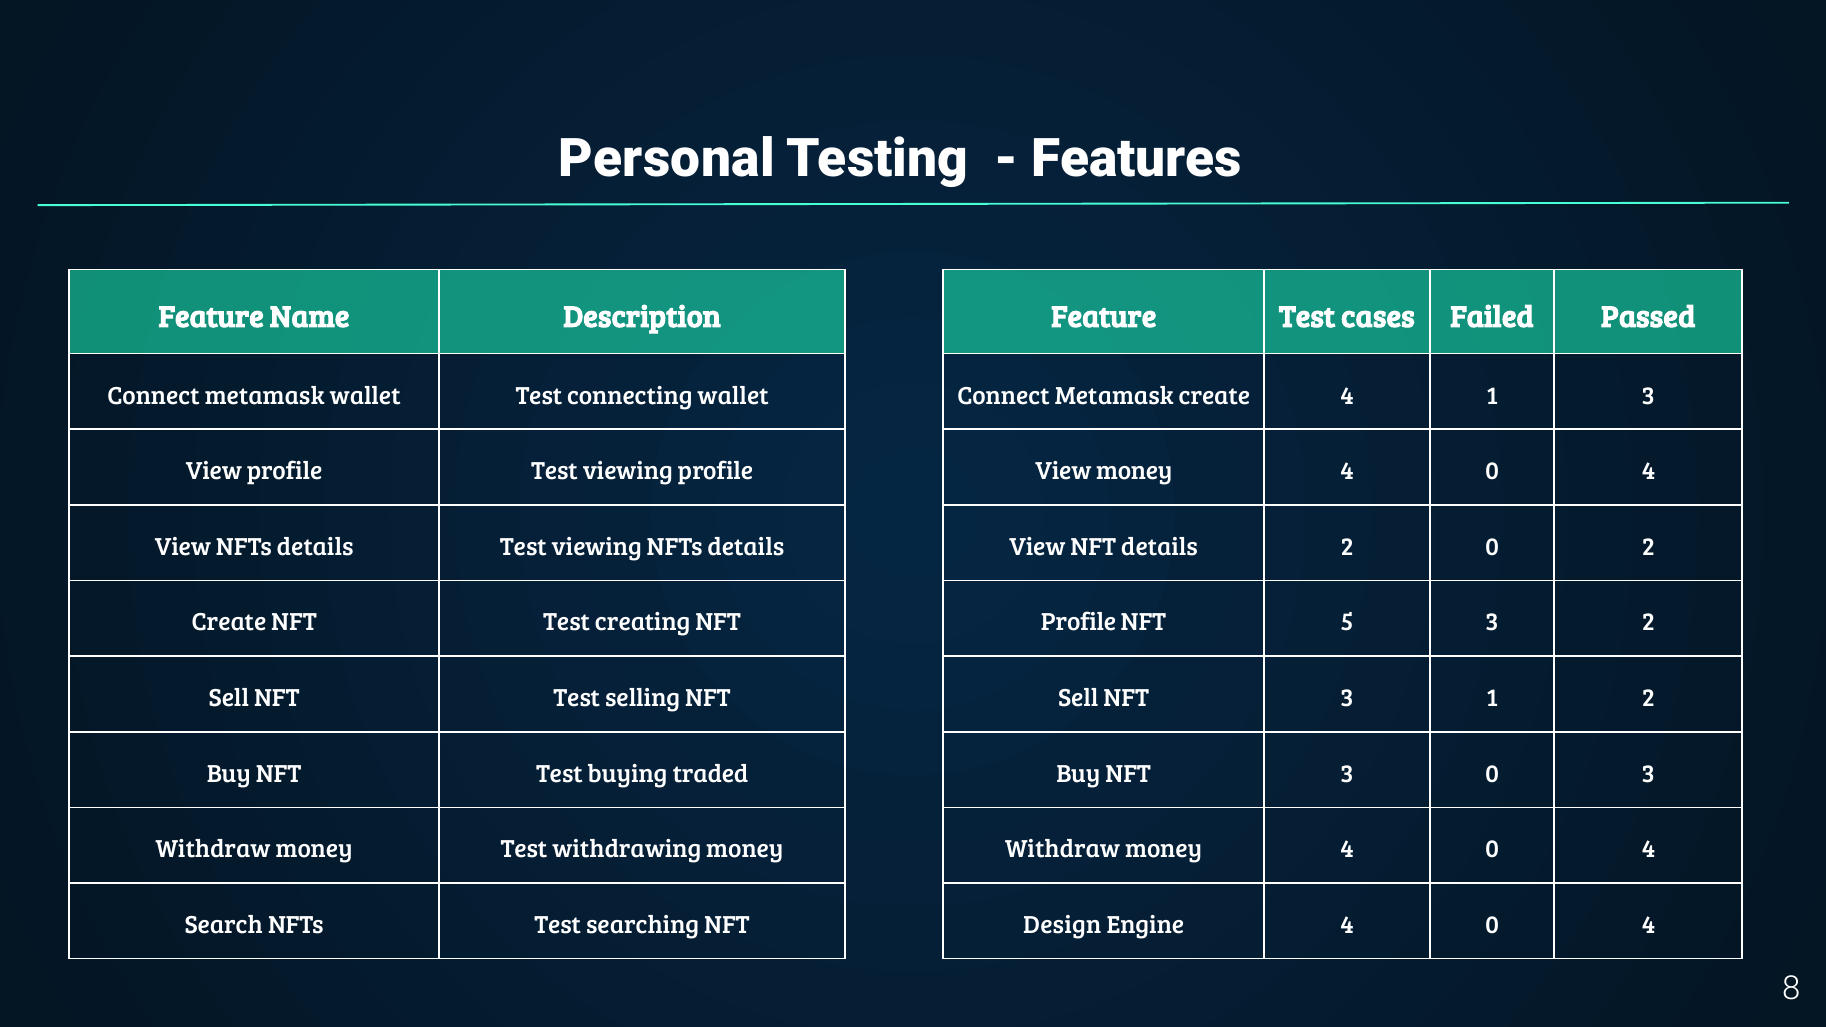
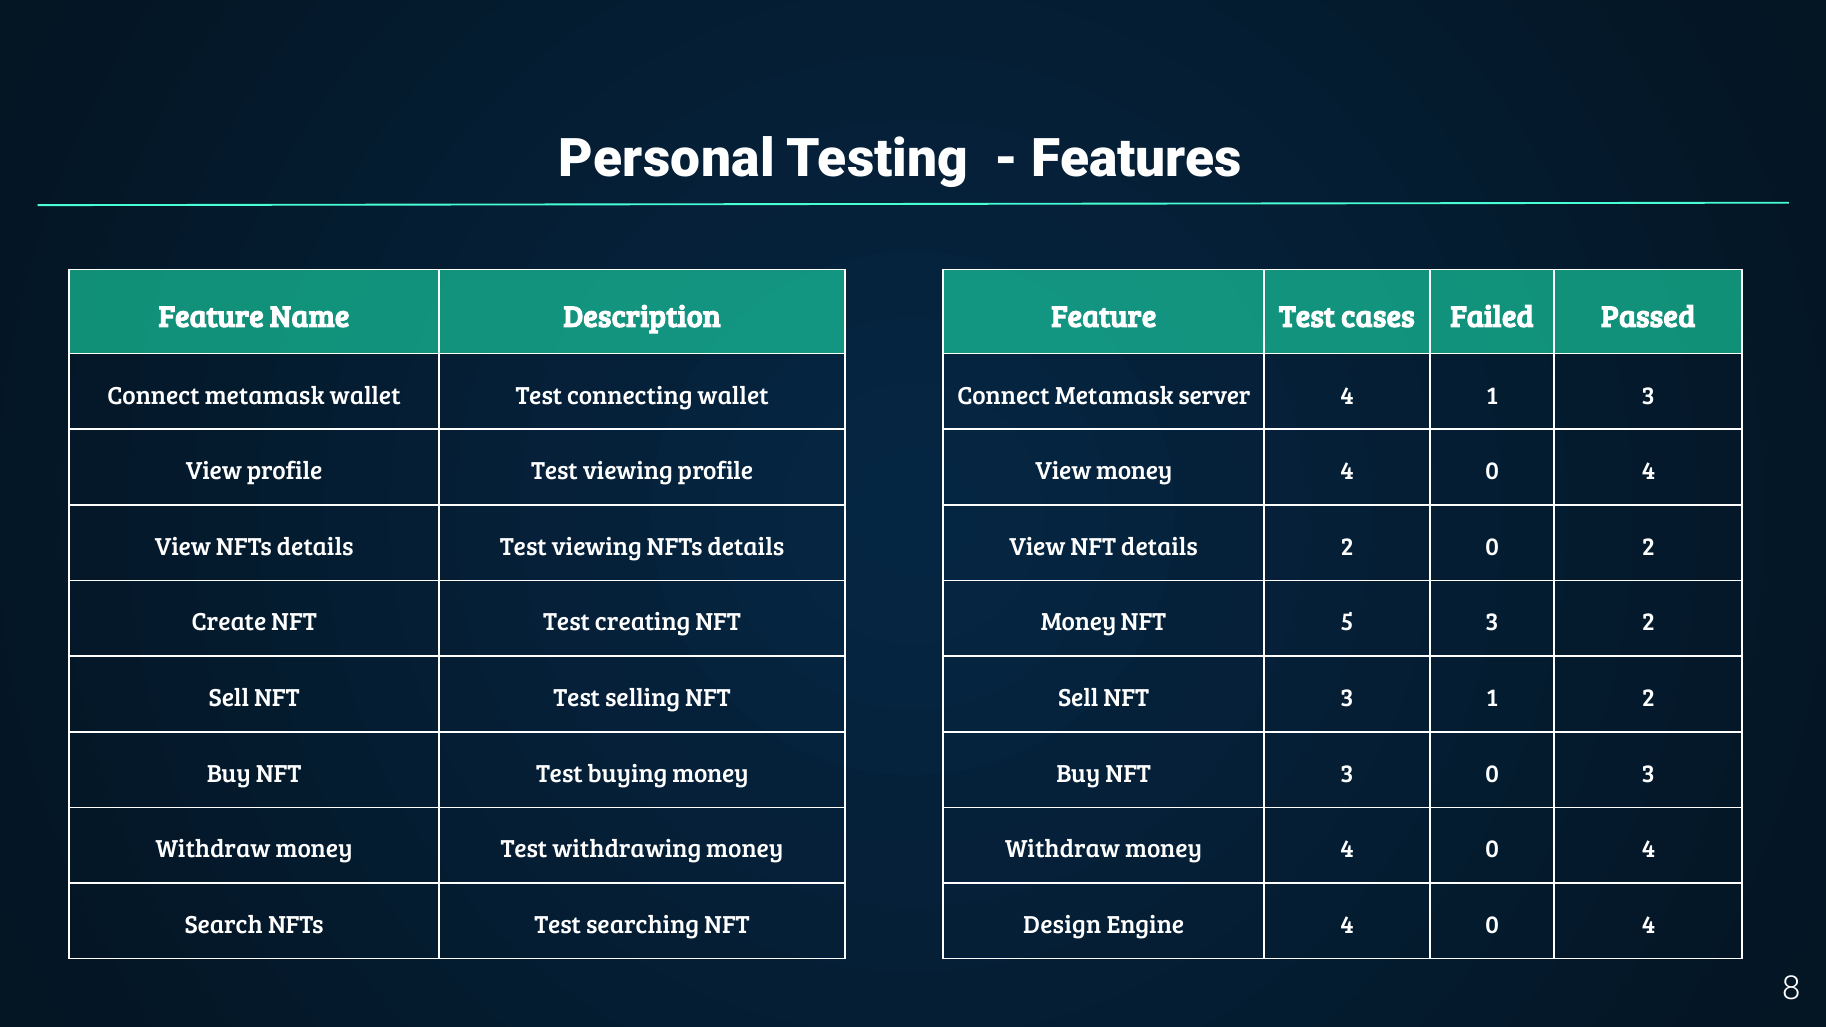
Metamask create: create -> server
Profile at (1079, 623): Profile -> Money
buying traded: traded -> money
